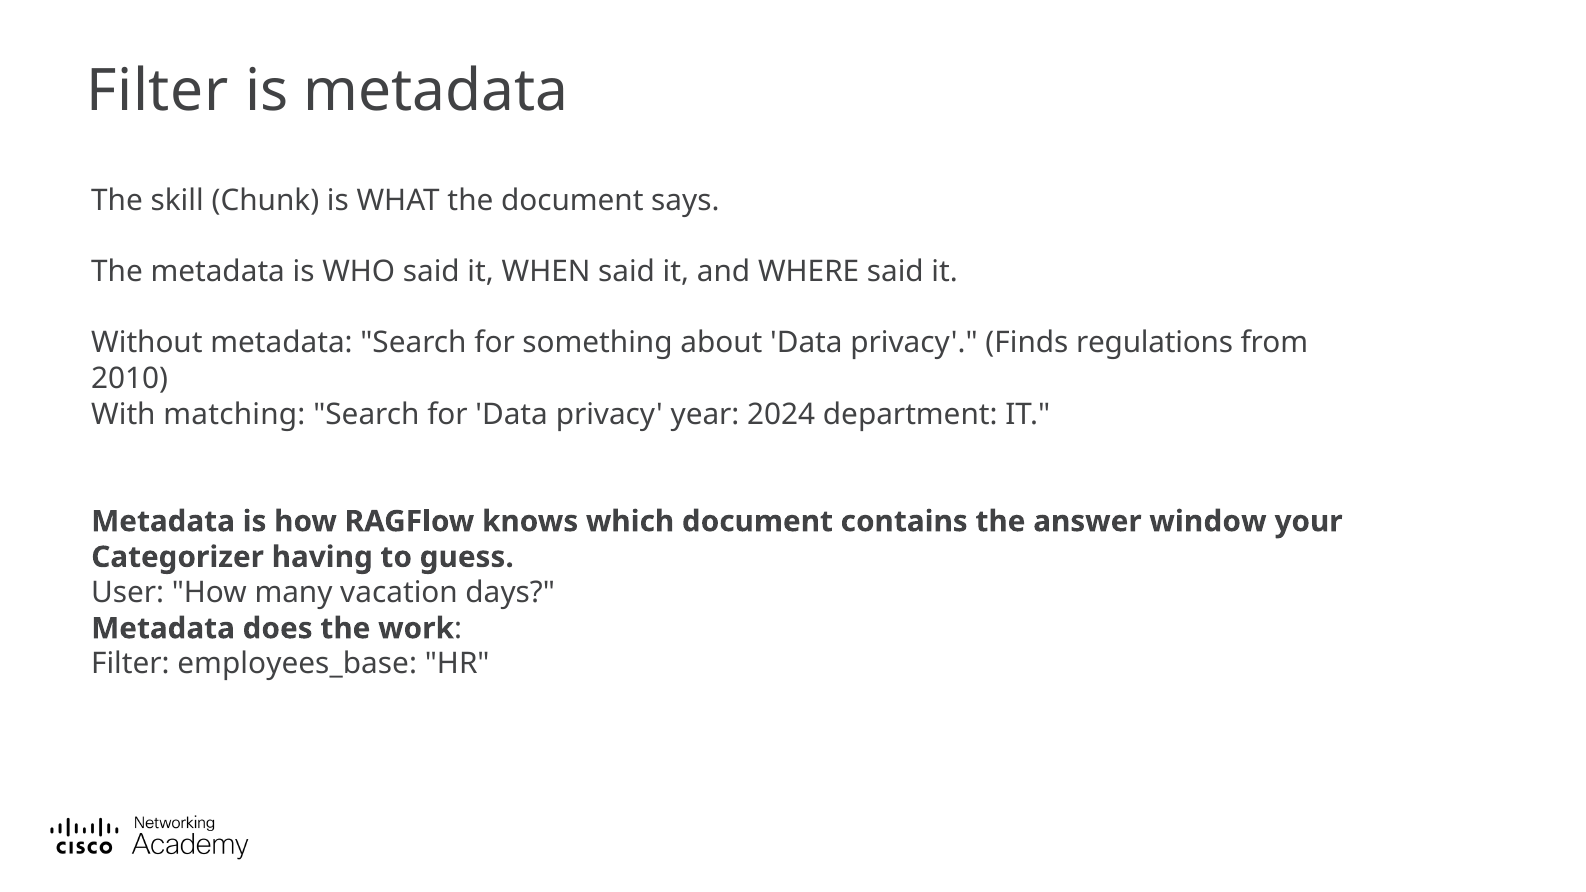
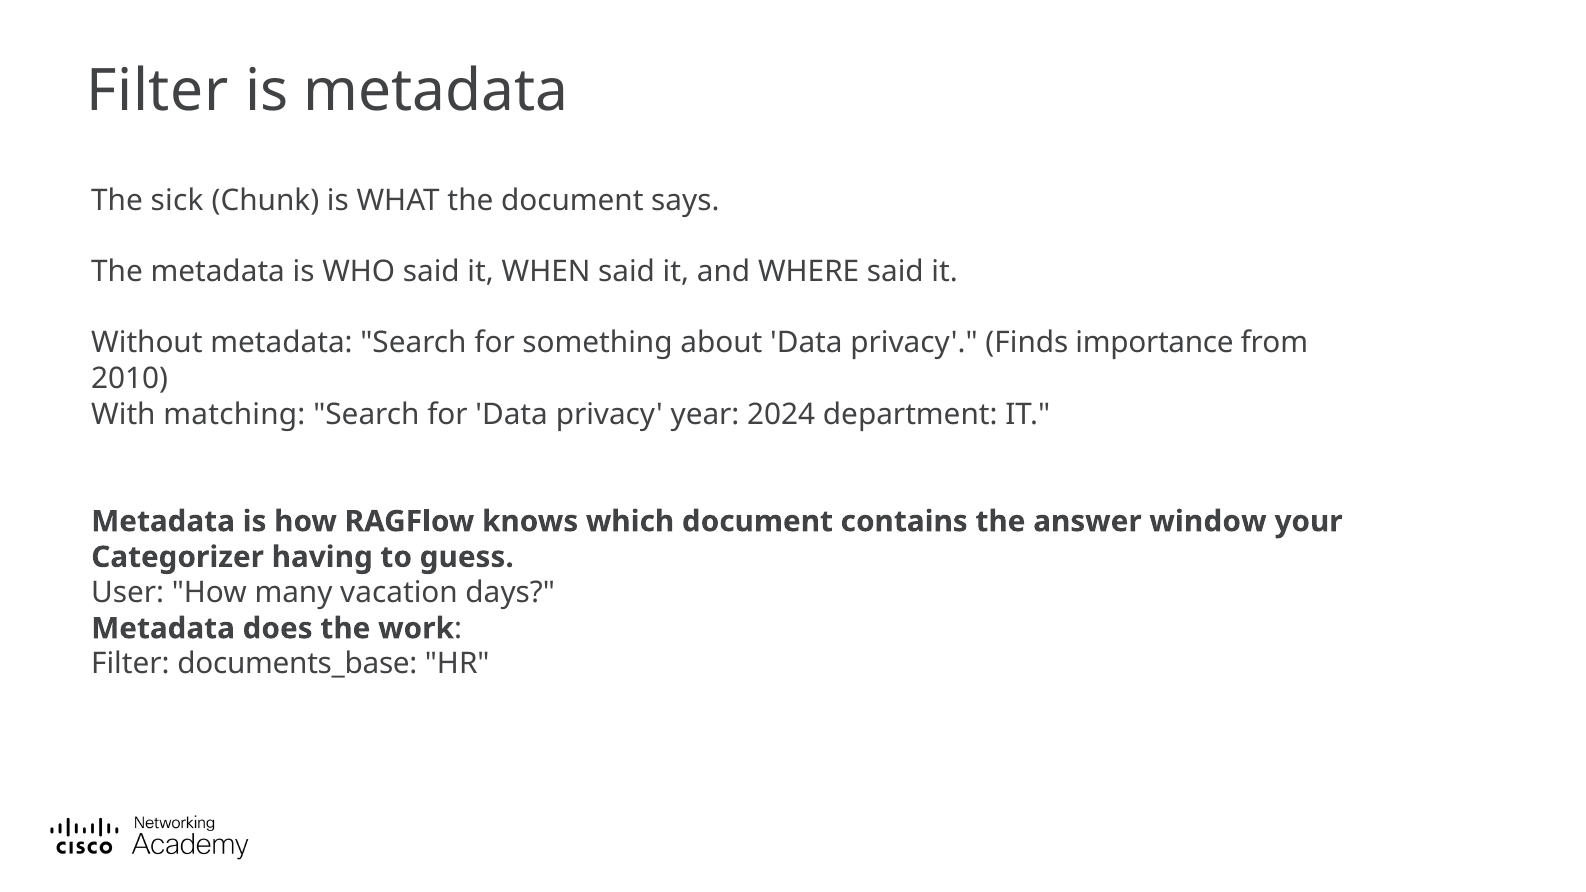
skill: skill -> sick
regulations: regulations -> importance
employees_base: employees_base -> documents_base
